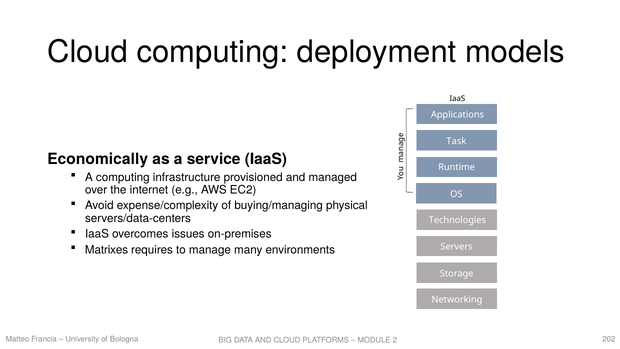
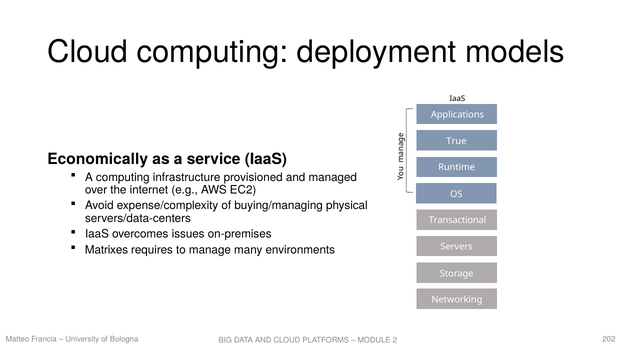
Task: Task -> True
Technologies: Technologies -> Transactional
